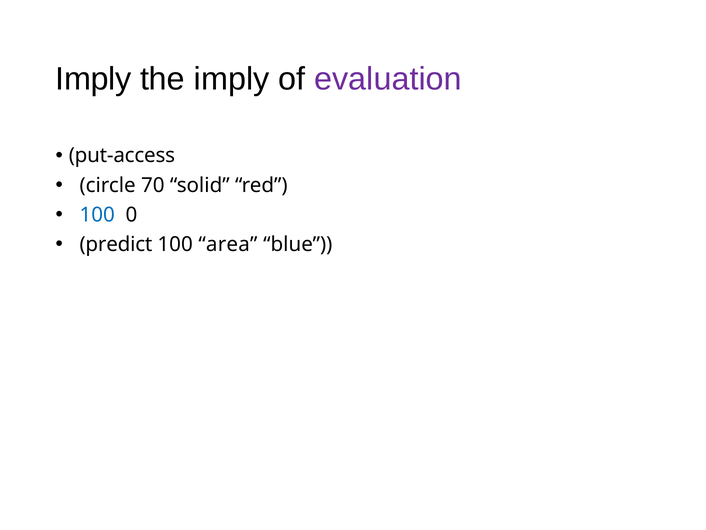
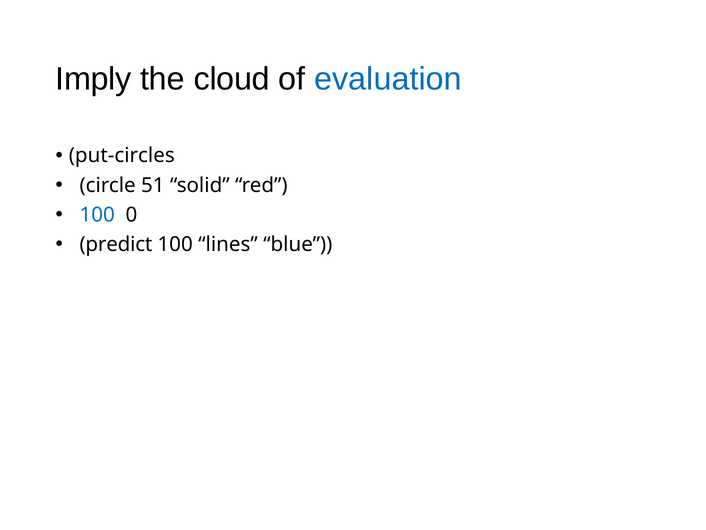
the imply: imply -> cloud
evaluation colour: purple -> blue
put-access: put-access -> put-circles
70: 70 -> 51
area: area -> lines
